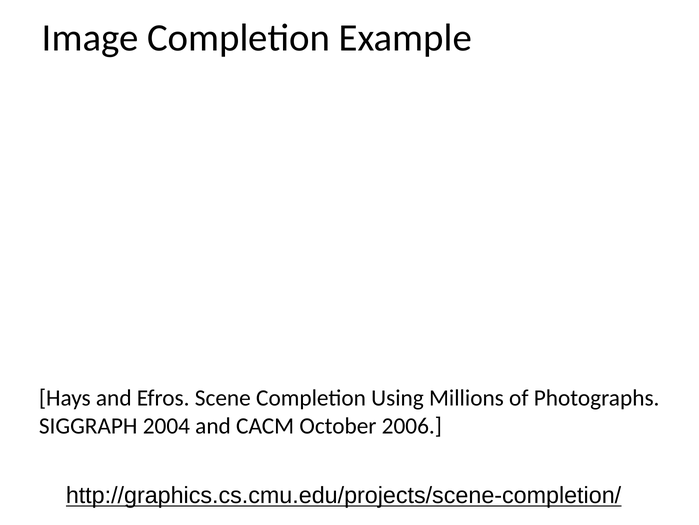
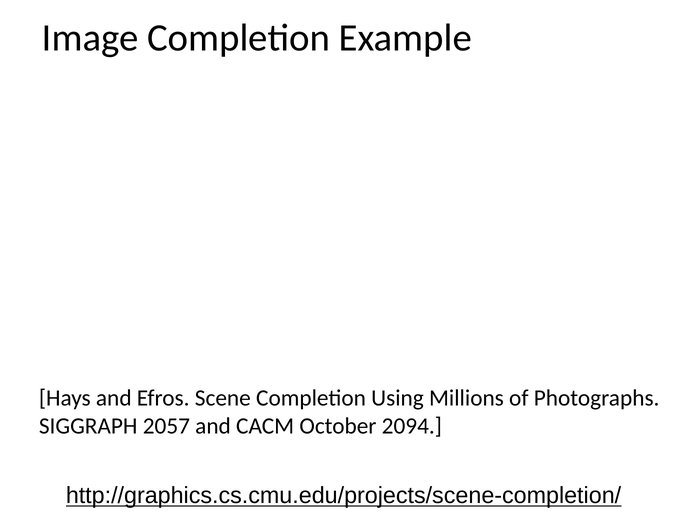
2004: 2004 -> 2057
2006: 2006 -> 2094
